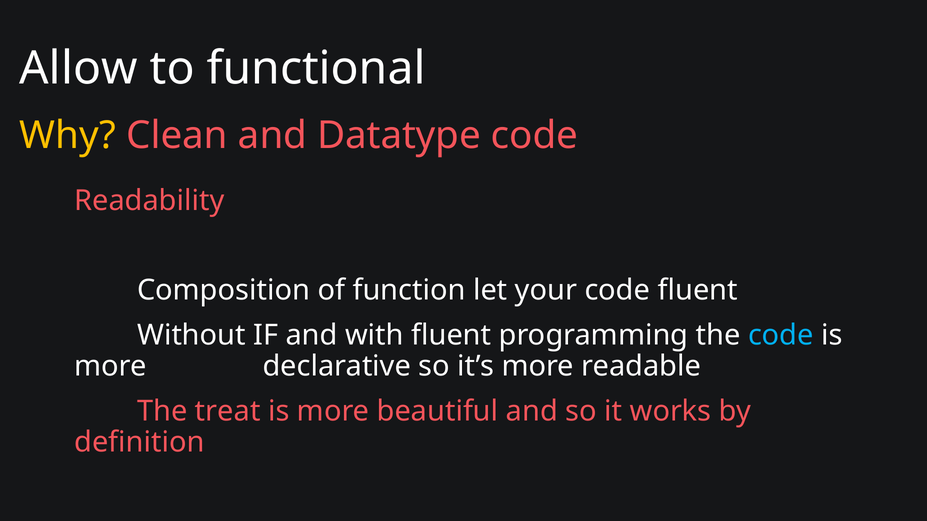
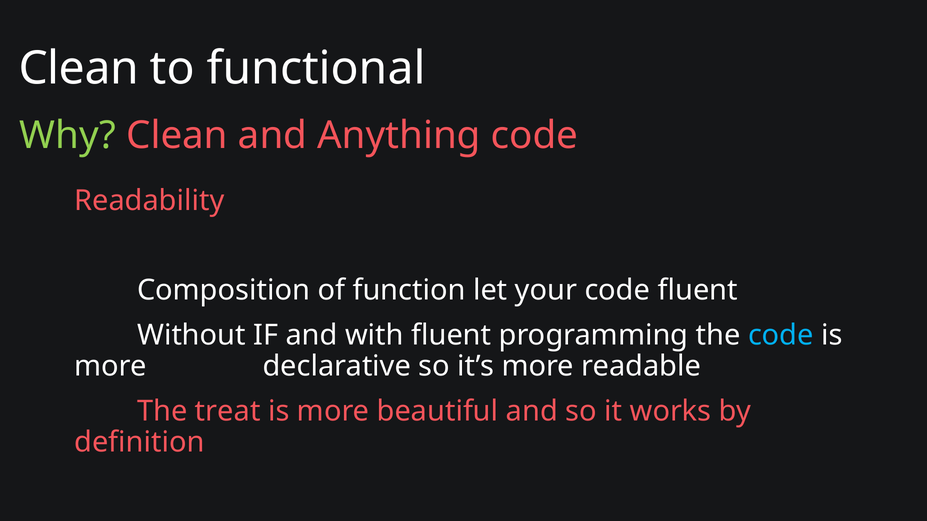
Allow at (78, 68): Allow -> Clean
Why colour: yellow -> light green
Datatype: Datatype -> Anything
